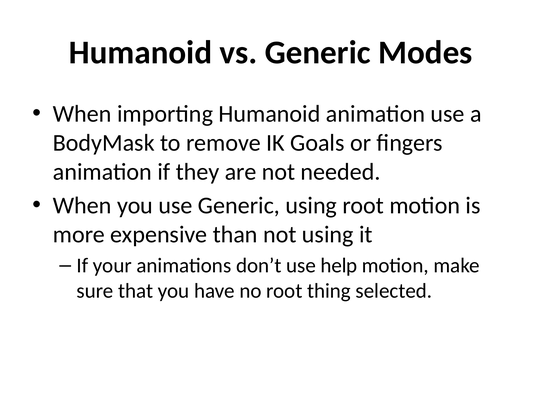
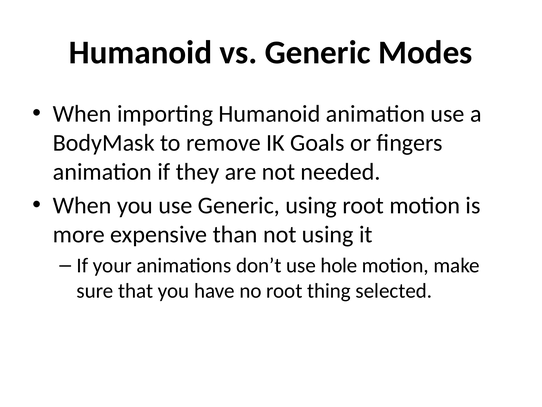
help: help -> hole
